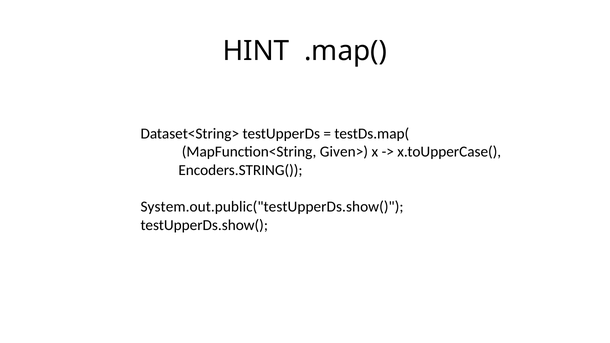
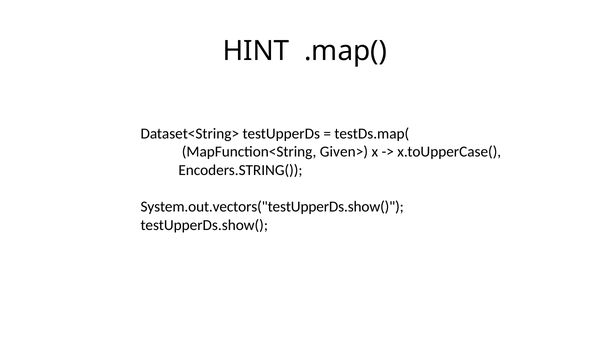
System.out.public("testUpperDs.show(: System.out.public("testUpperDs.show( -> System.out.vectors("testUpperDs.show(
